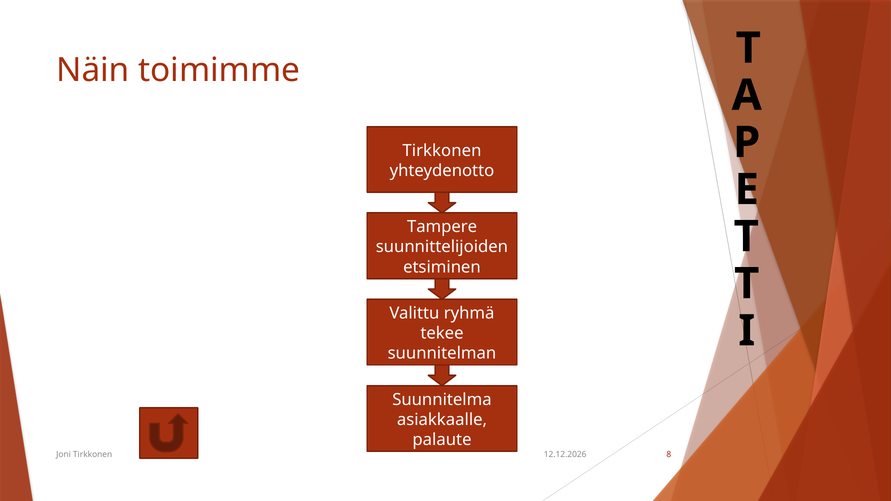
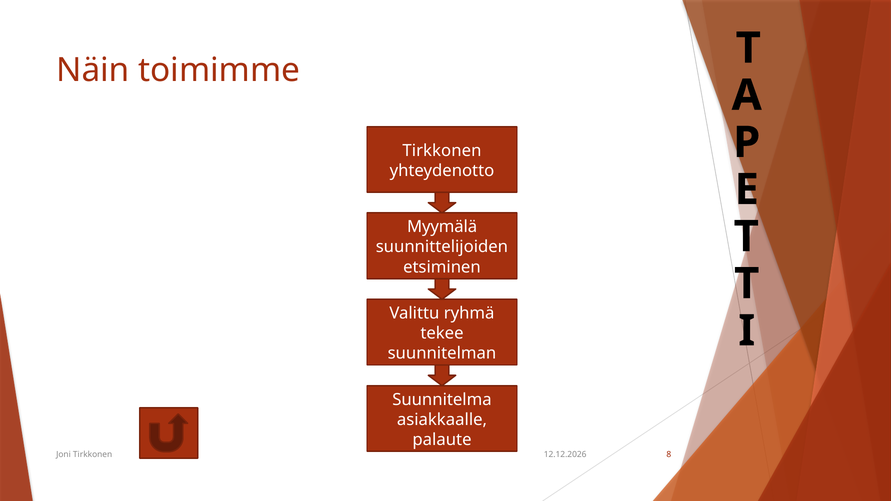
Tampere: Tampere -> Myymälä
